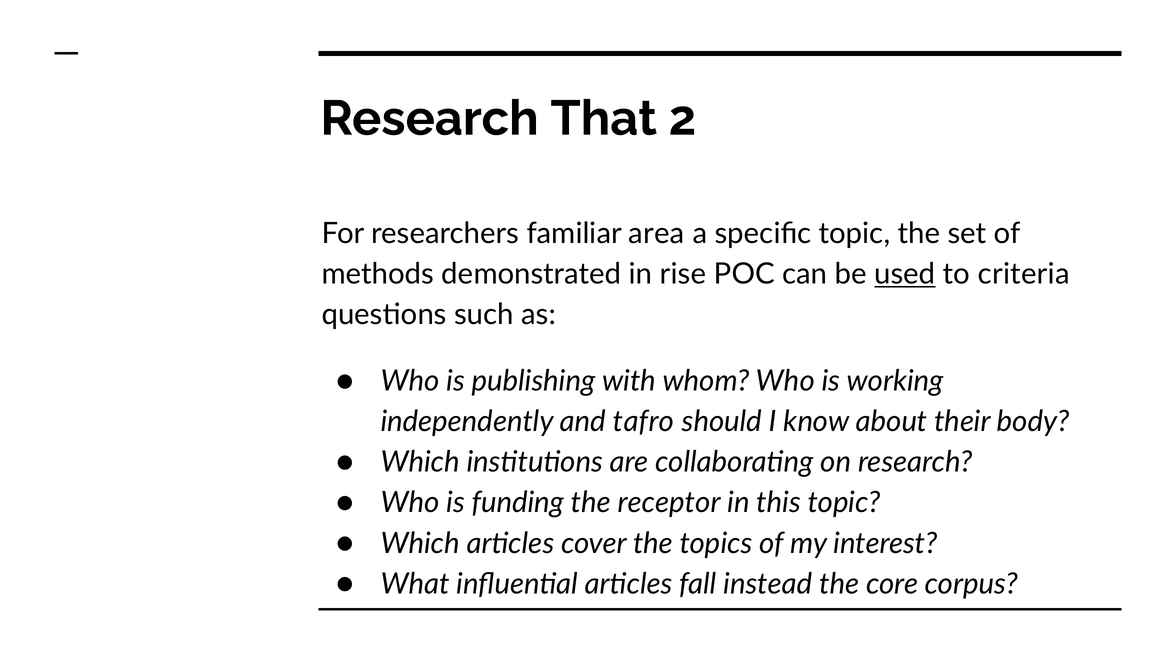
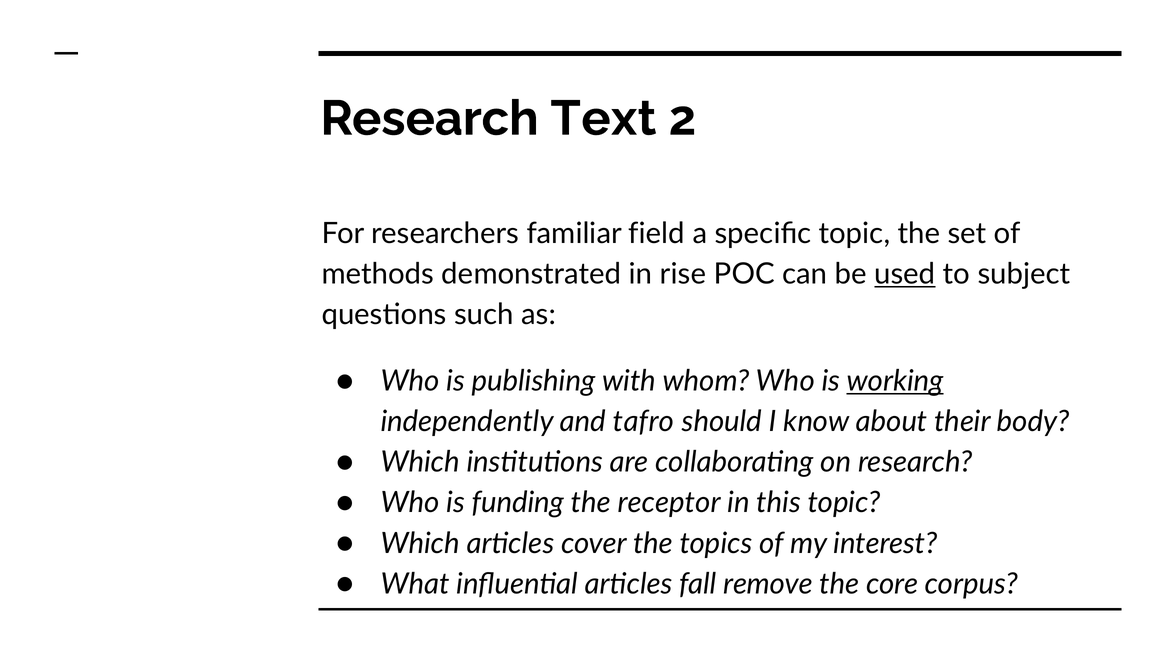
That: That -> Text
area: area -> field
criteria: criteria -> subject
working underline: none -> present
instead: instead -> remove
